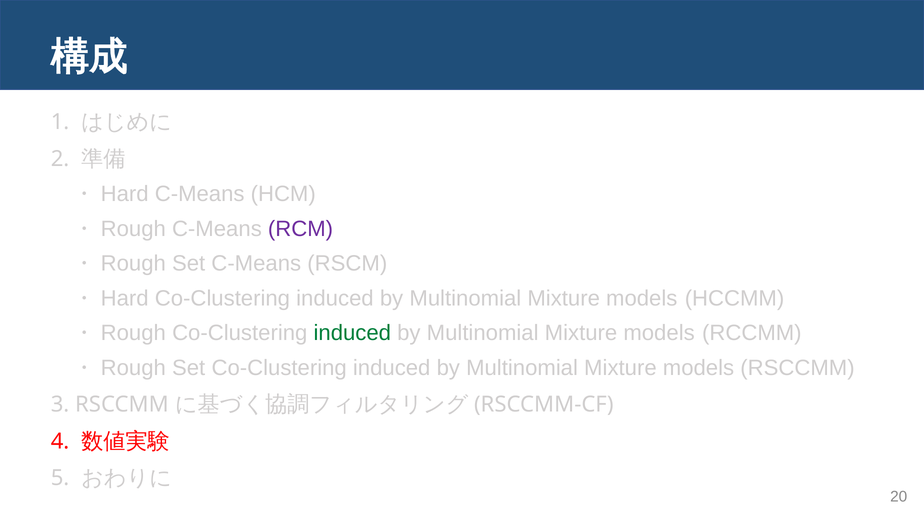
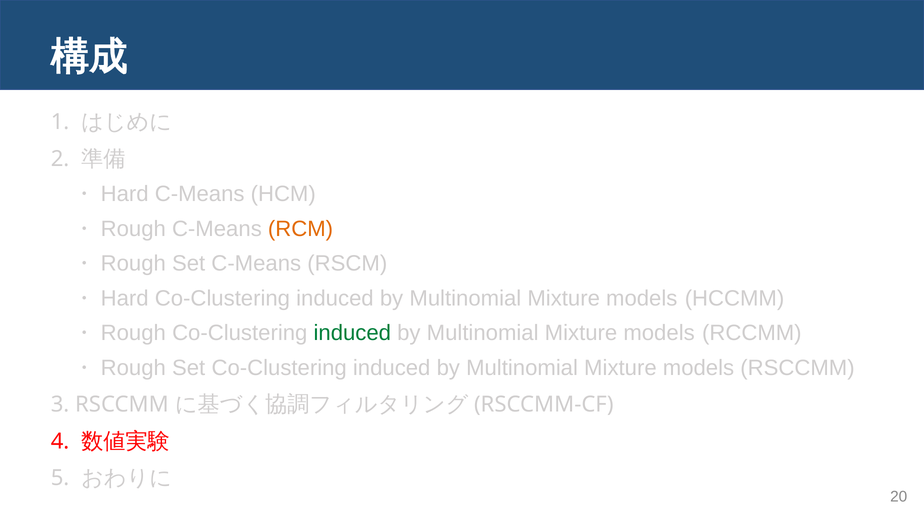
RCM colour: purple -> orange
